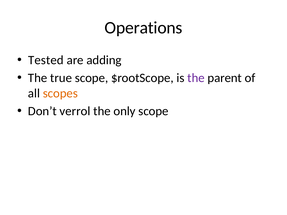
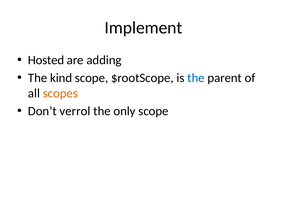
Operations: Operations -> Implement
Tested: Tested -> Hosted
true: true -> kind
the at (196, 78) colour: purple -> blue
